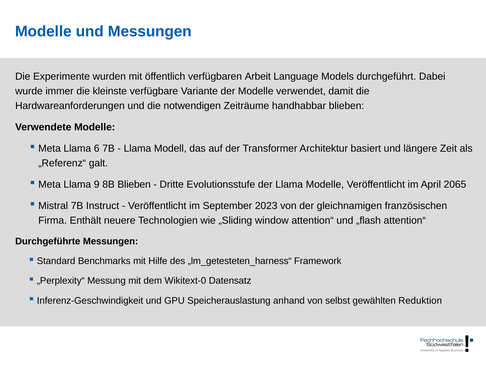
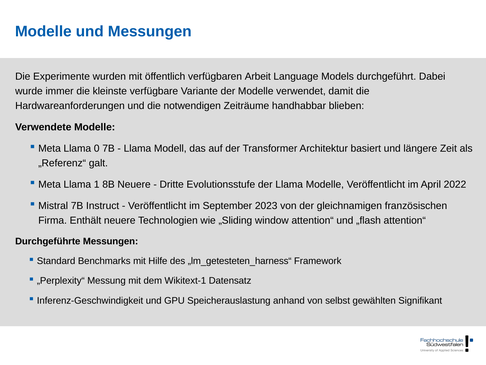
6: 6 -> 0
9: 9 -> 1
8B Blieben: Blieben -> Neuere
2065: 2065 -> 2022
Wikitext-0: Wikitext-0 -> Wikitext-1
Reduktion: Reduktion -> Signifikant
